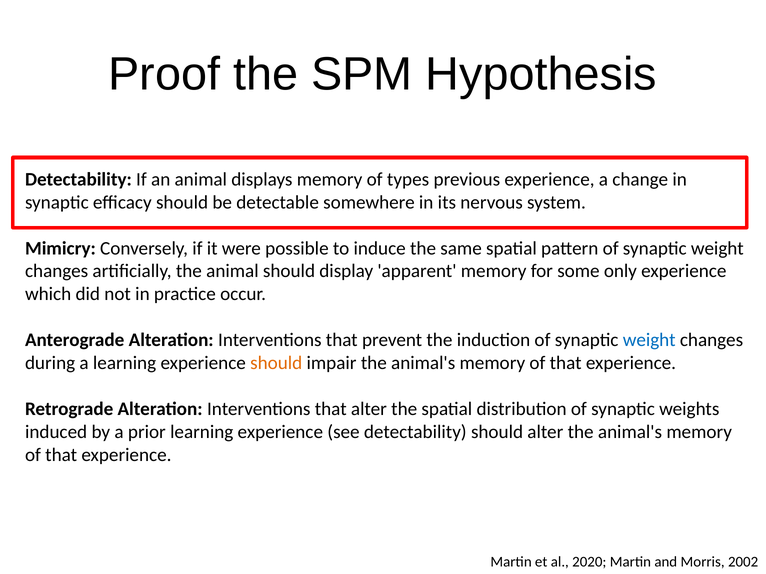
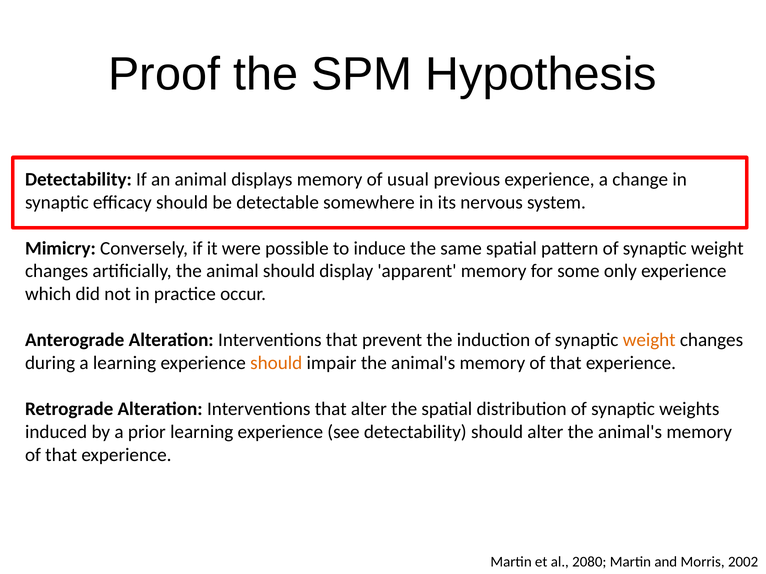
types: types -> usual
weight at (649, 340) colour: blue -> orange
2020: 2020 -> 2080
